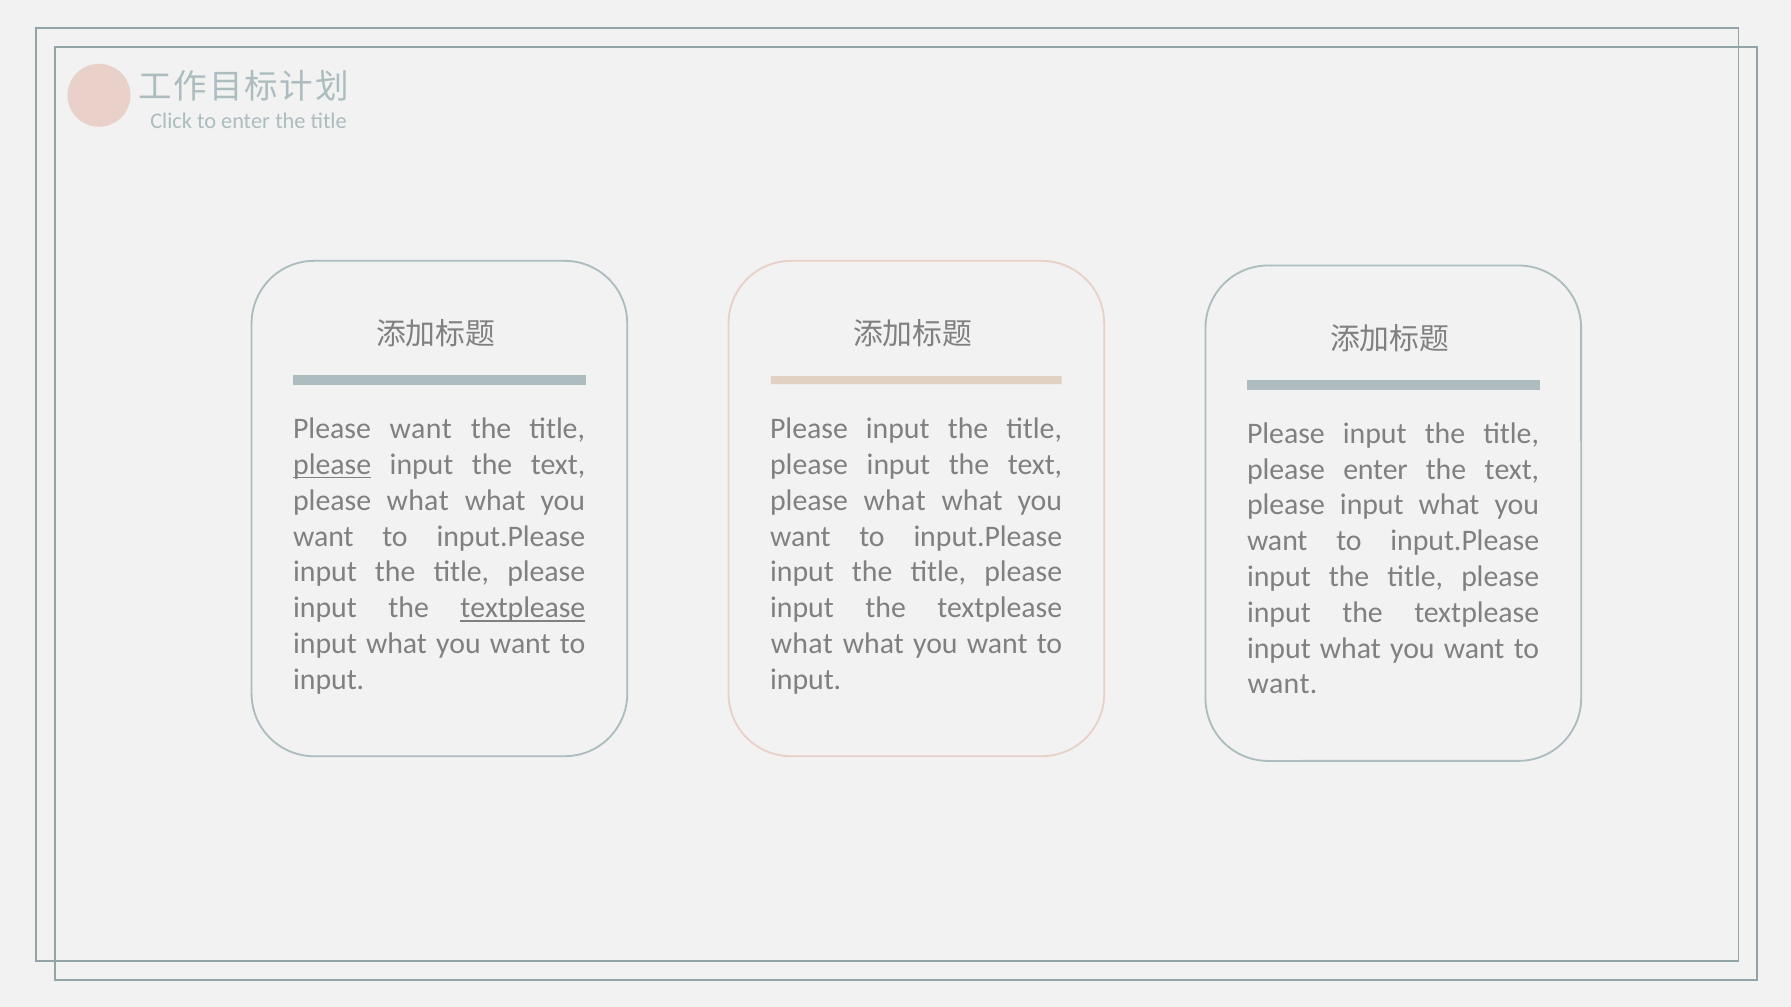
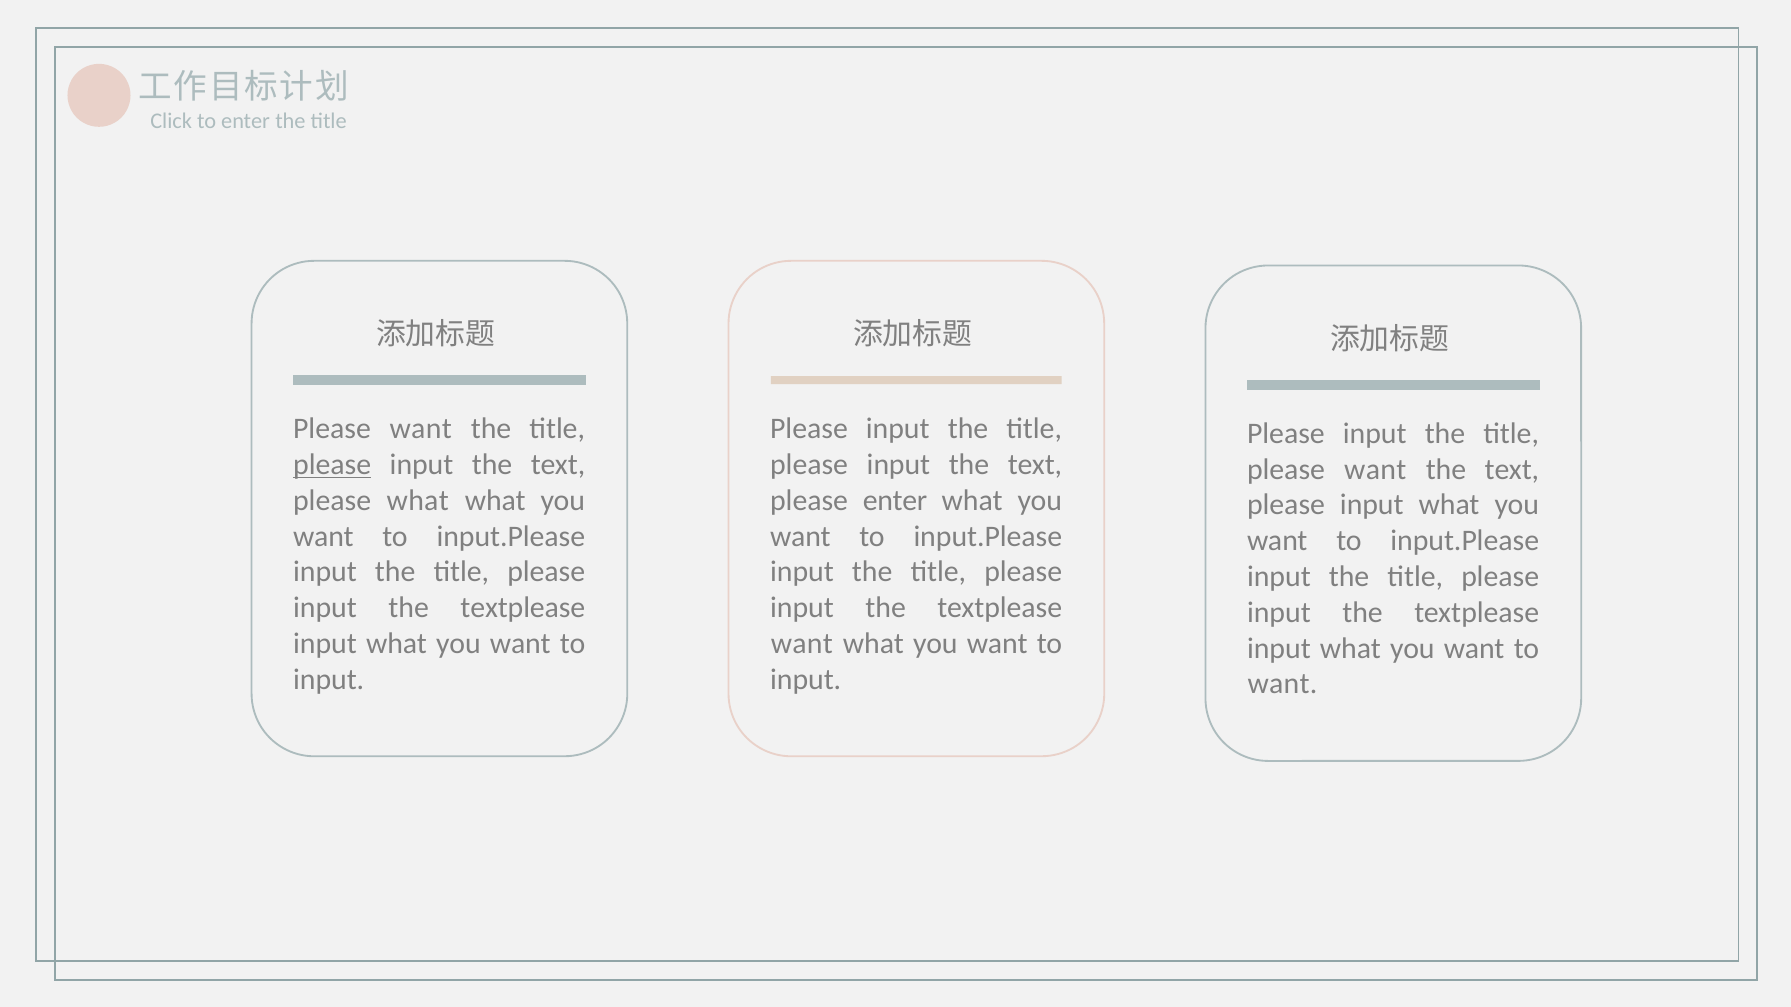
enter at (1376, 469): enter -> want
what at (895, 501): what -> enter
textplease at (523, 608) underline: present -> none
what at (802, 644): what -> want
